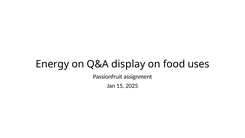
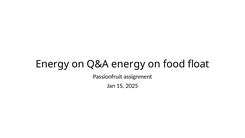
Q&A display: display -> energy
uses: uses -> float
